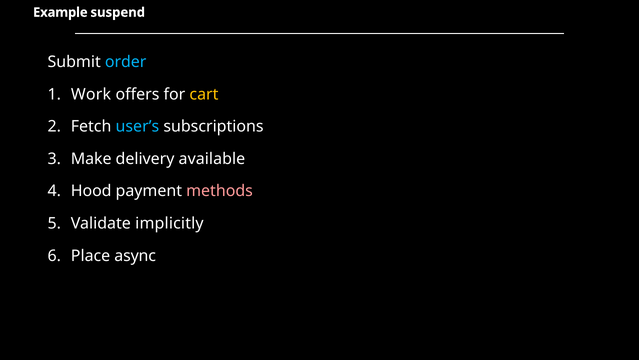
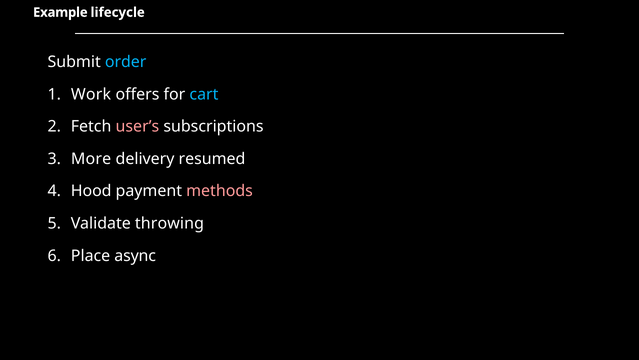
suspend: suspend -> lifecycle
cart colour: yellow -> light blue
user’s colour: light blue -> pink
Make: Make -> More
available: available -> resumed
implicitly: implicitly -> throwing
